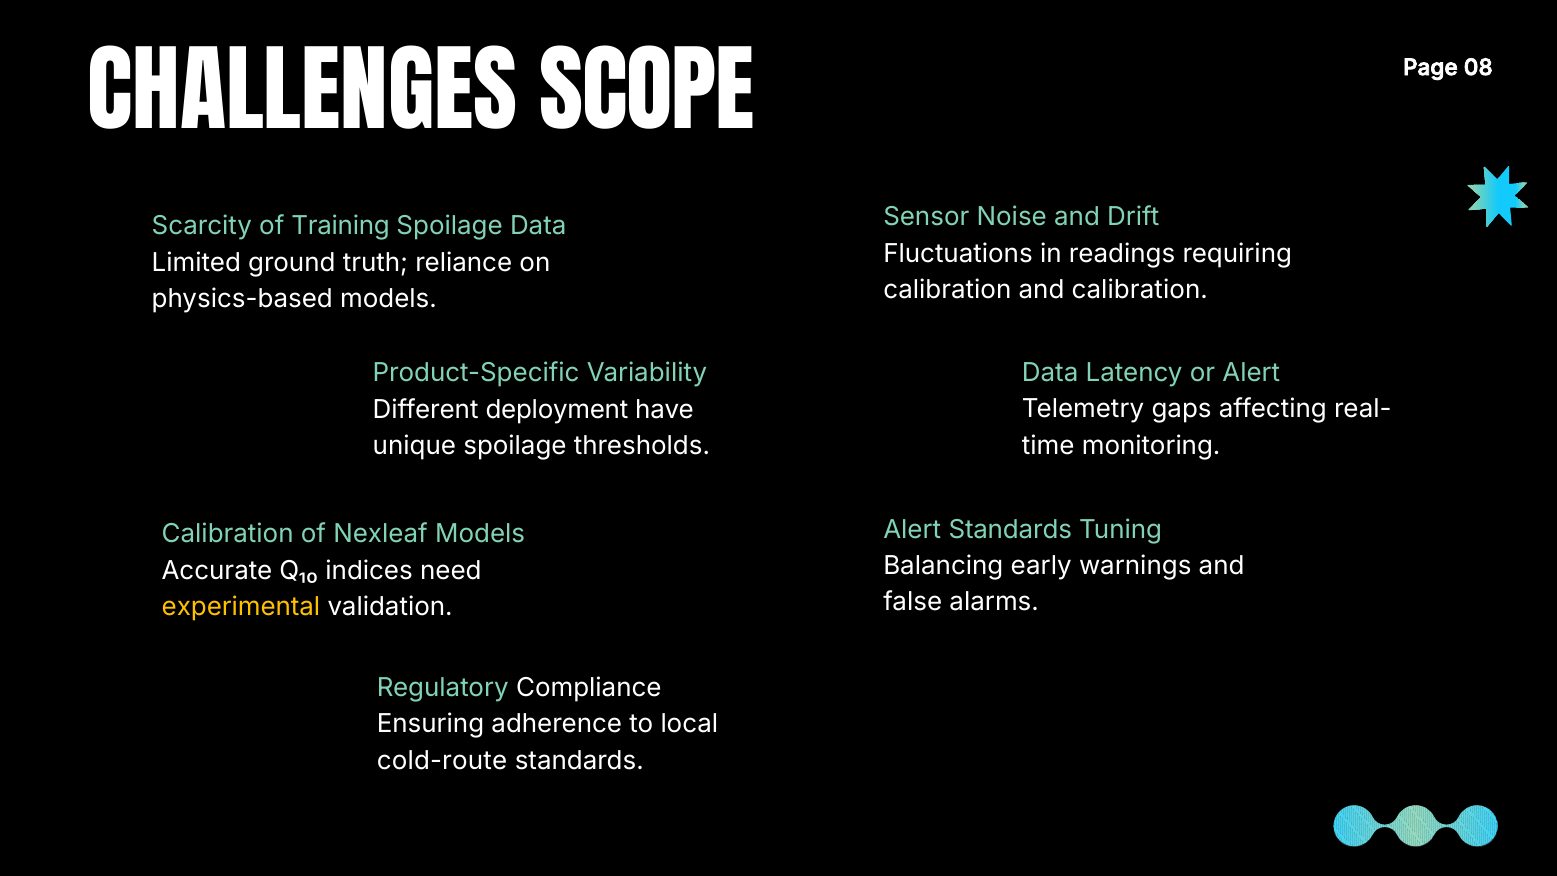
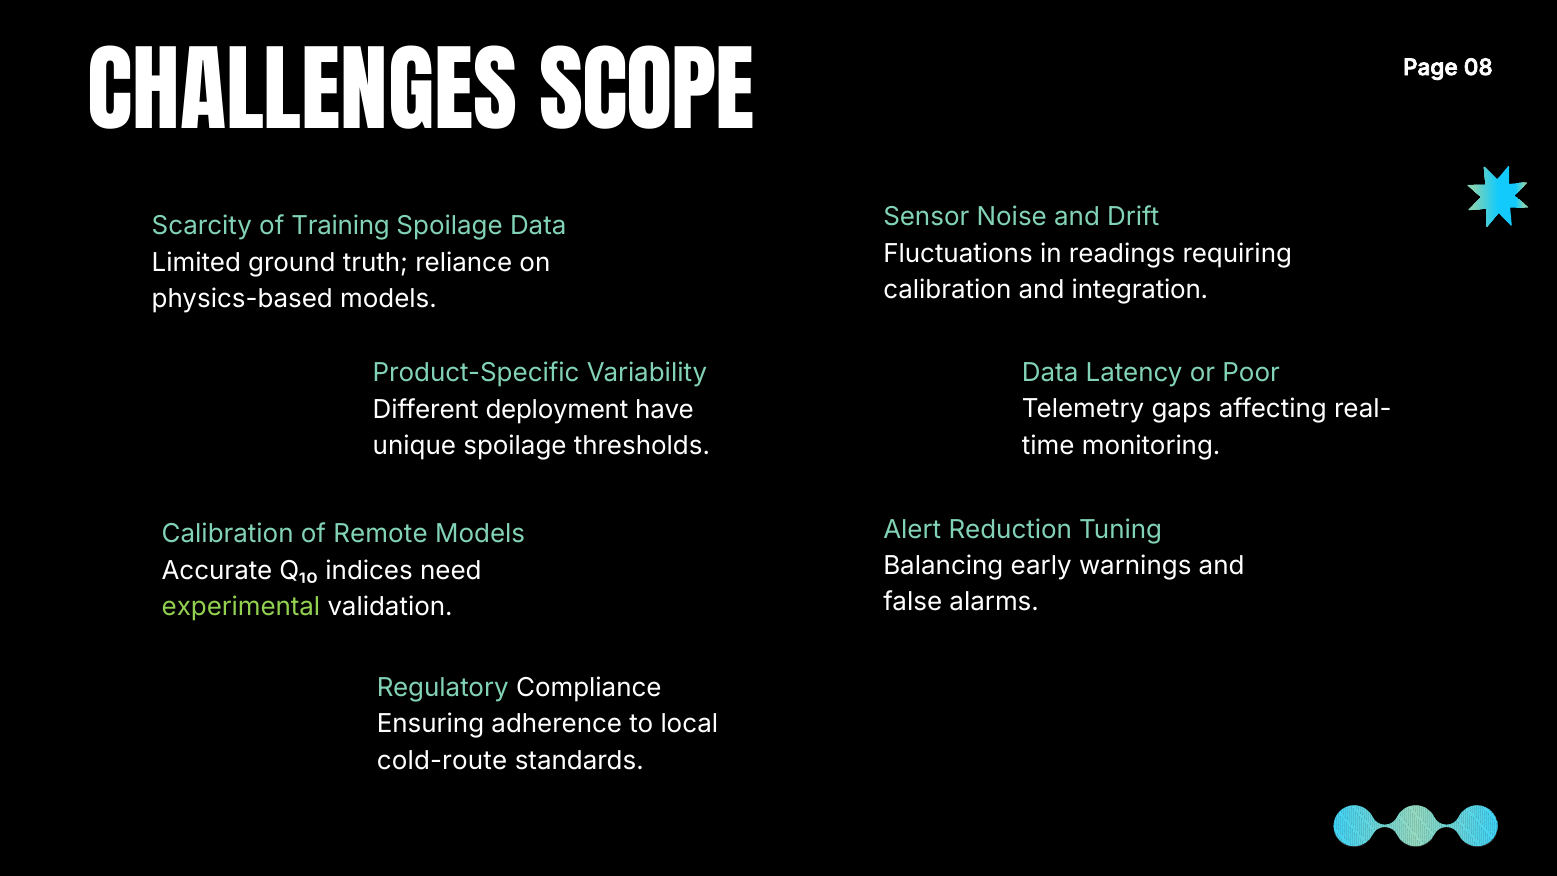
and calibration: calibration -> integration
or Alert: Alert -> Poor
Alert Standards: Standards -> Reduction
Nexleaf: Nexleaf -> Remote
experimental colour: yellow -> light green
